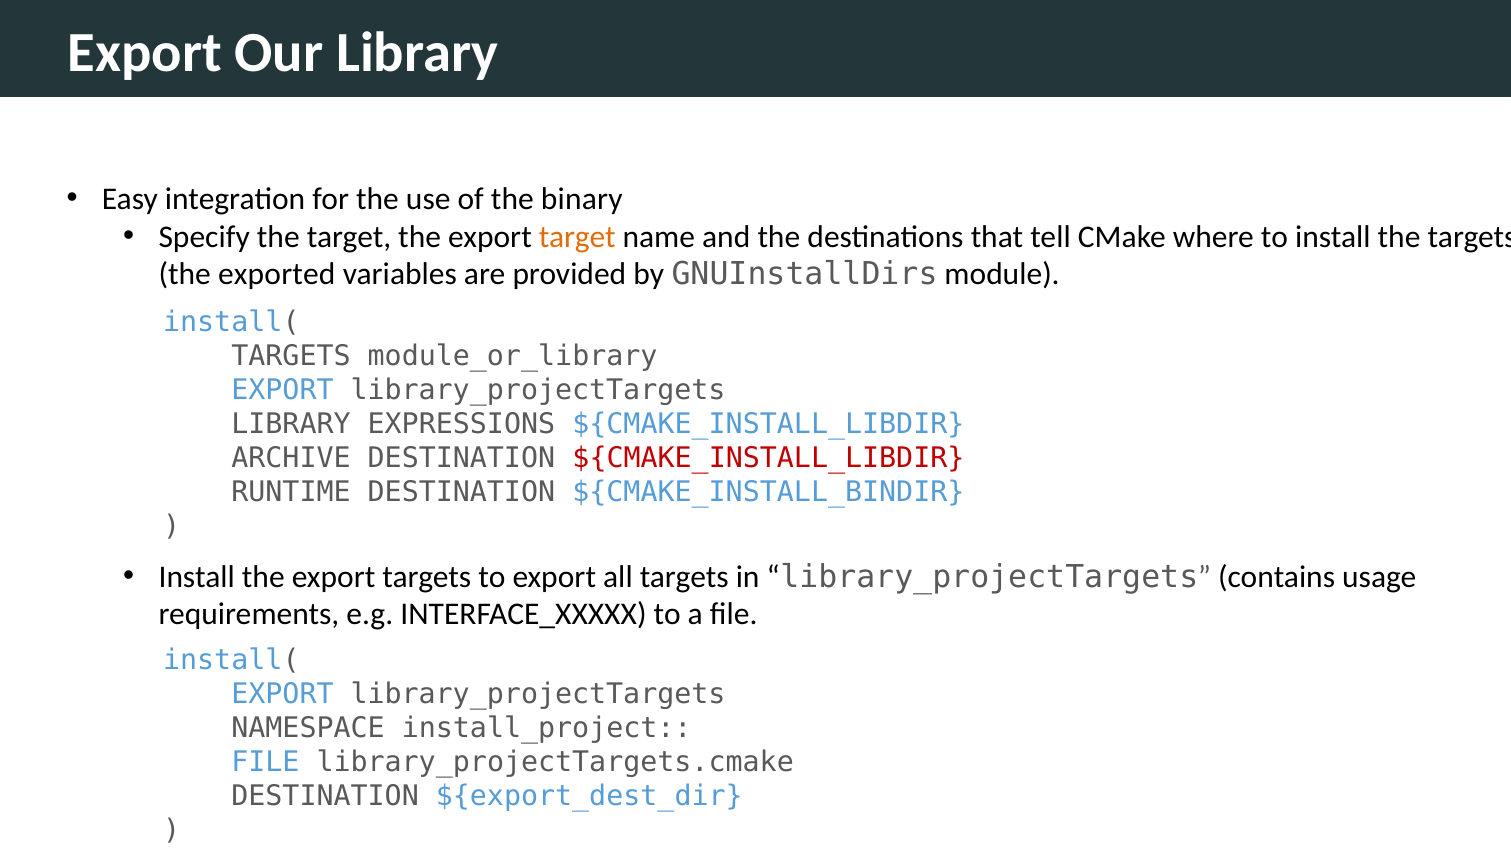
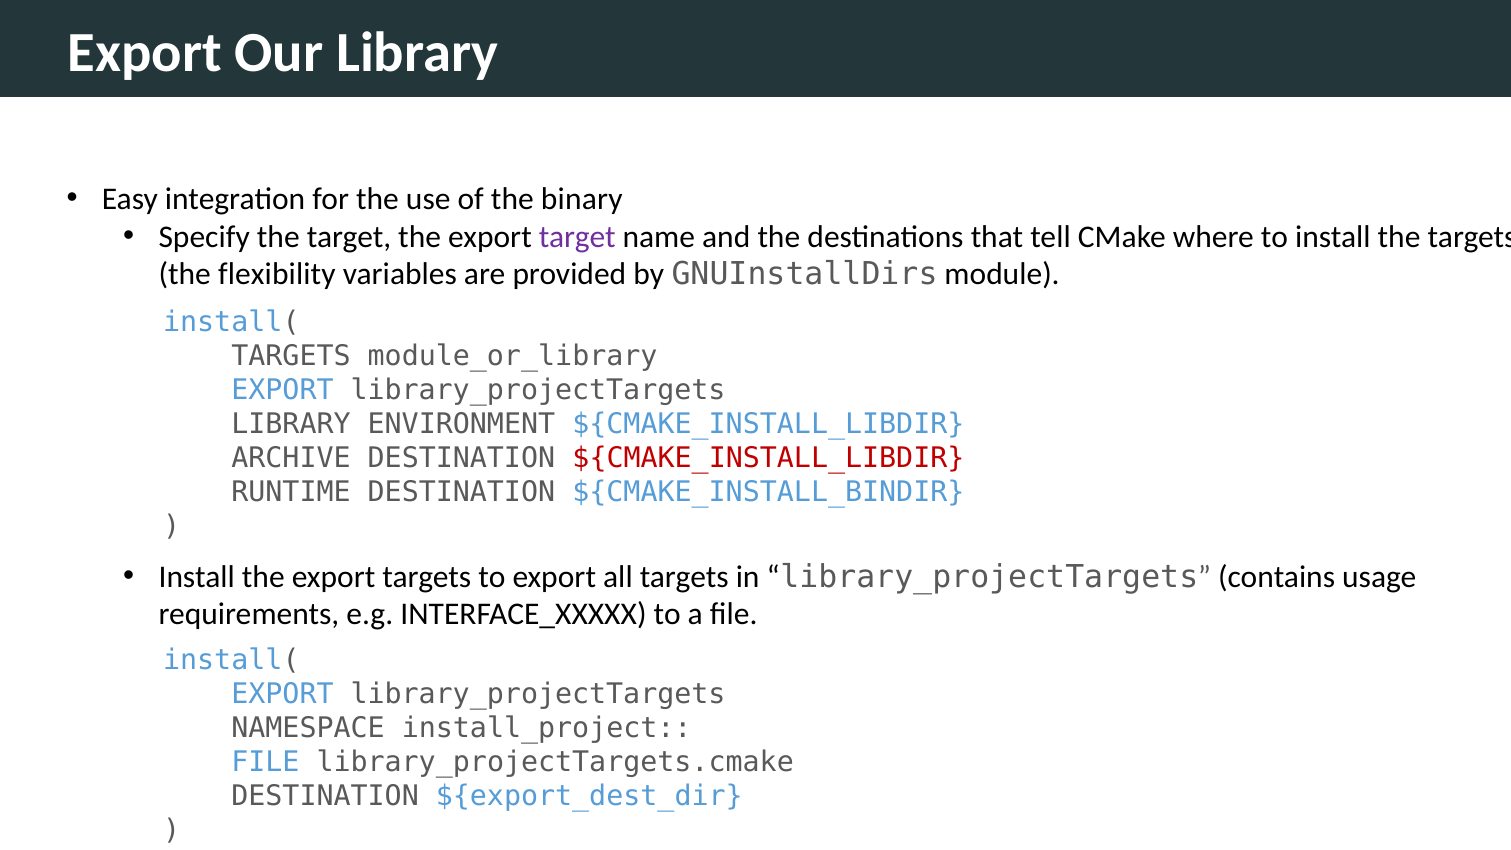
target at (577, 237) colour: orange -> purple
exported: exported -> flexibility
EXPRESSIONS: EXPRESSIONS -> ENVIRONMENT
